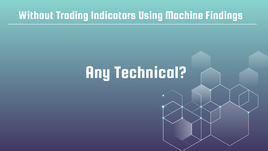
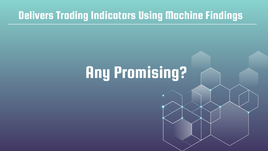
Without: Without -> Delivers
Technical: Technical -> Promising
